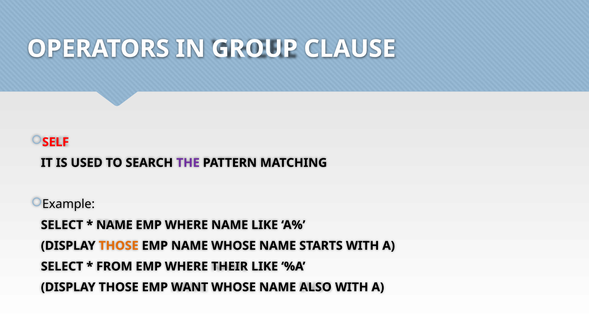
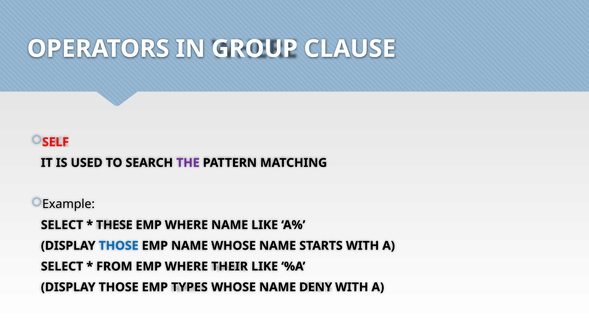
NAME at (114, 225): NAME -> THESE
THOSE at (119, 245) colour: orange -> blue
WANT: WANT -> TYPES
ALSO: ALSO -> DENY
